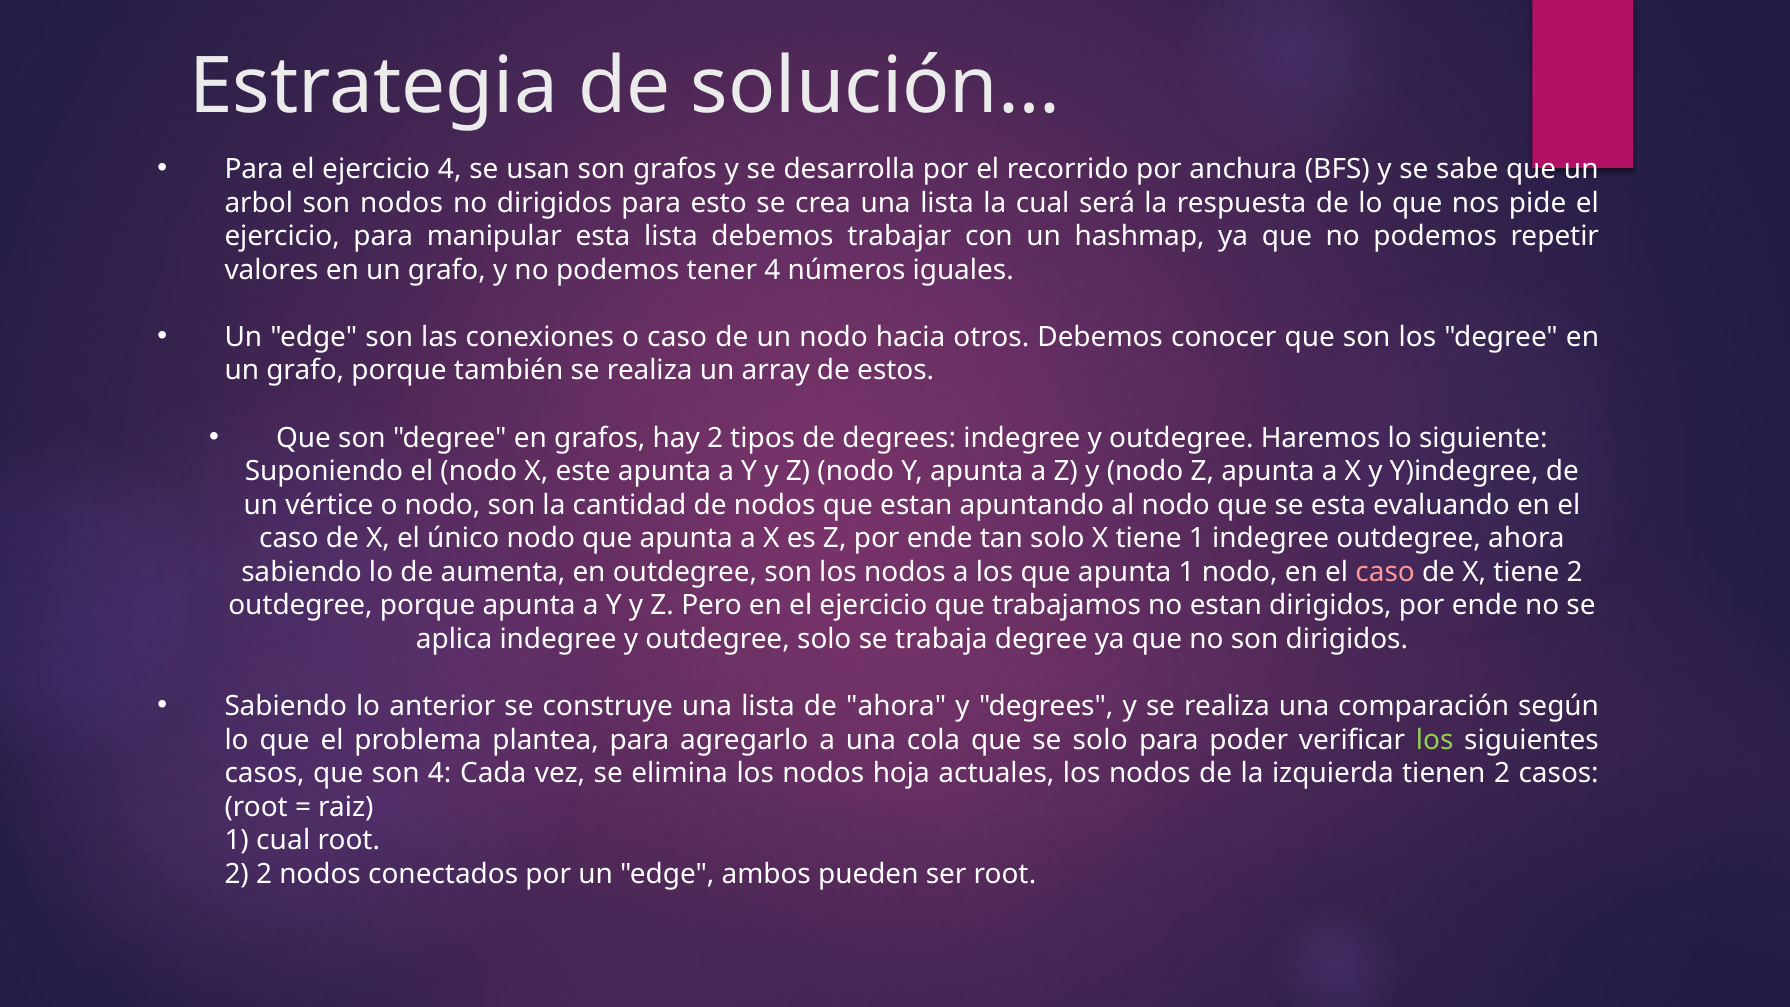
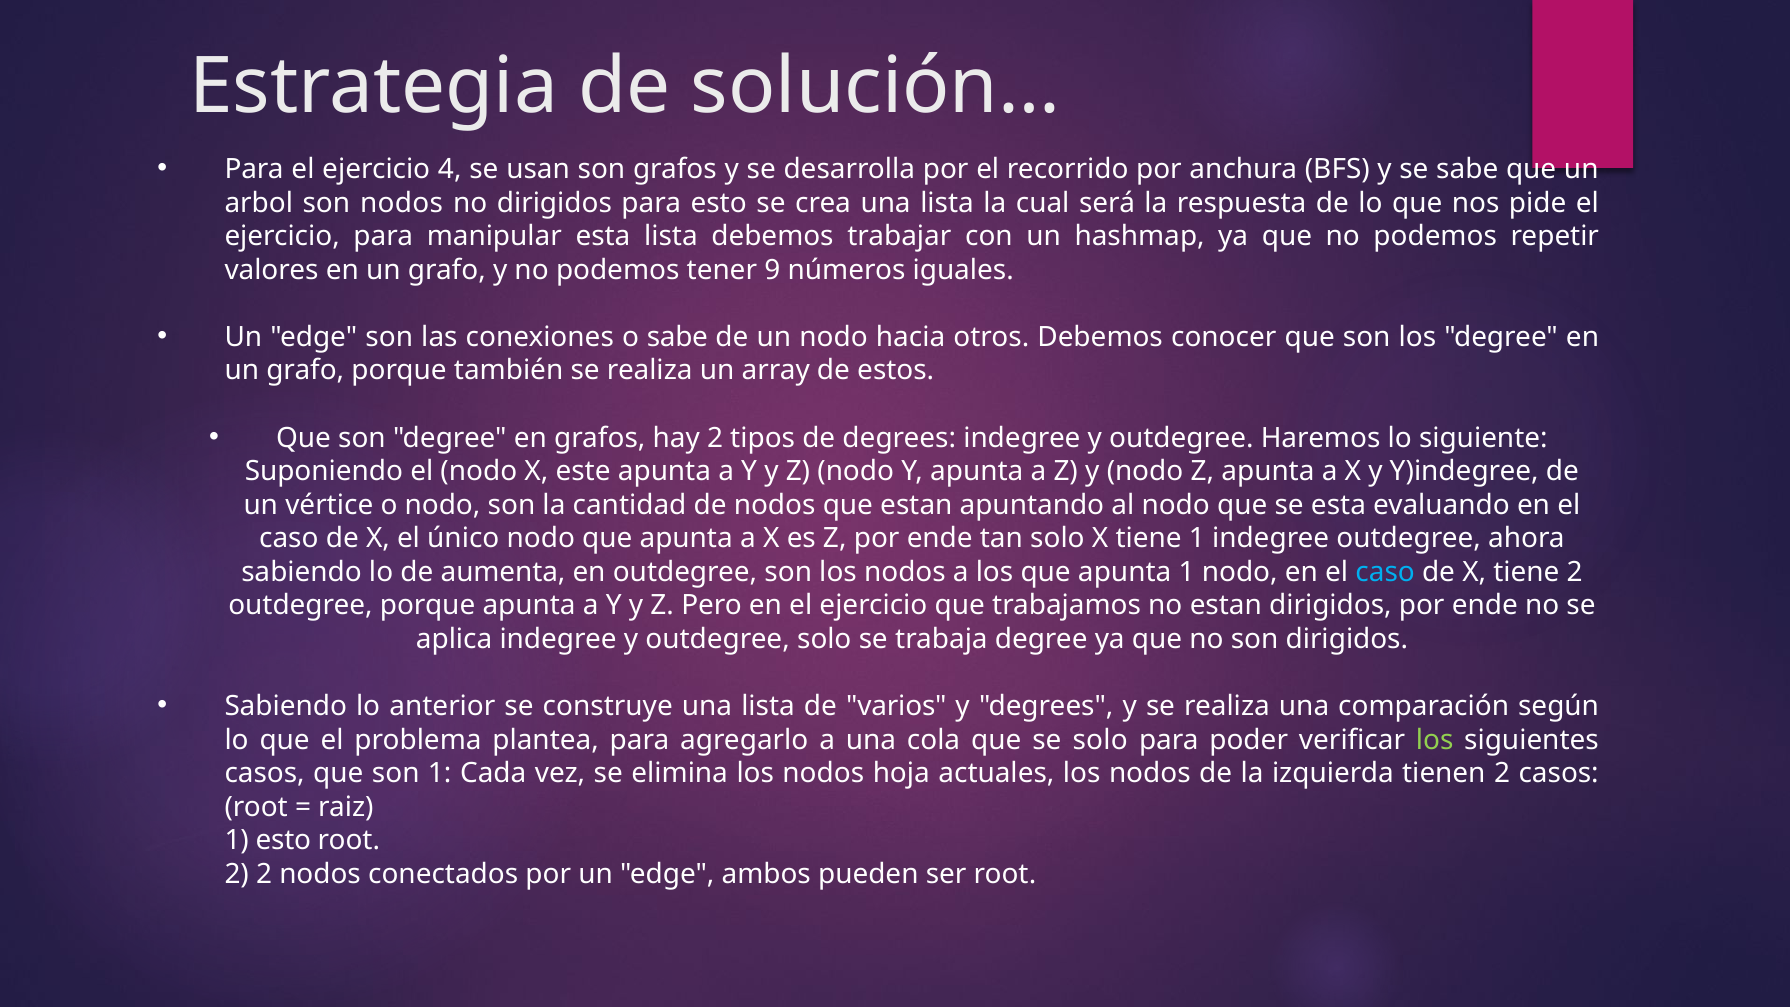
tener 4: 4 -> 9
o caso: caso -> sabe
caso at (1385, 572) colour: pink -> light blue
de ahora: ahora -> varios
son 4: 4 -> 1
1 cual: cual -> esto
